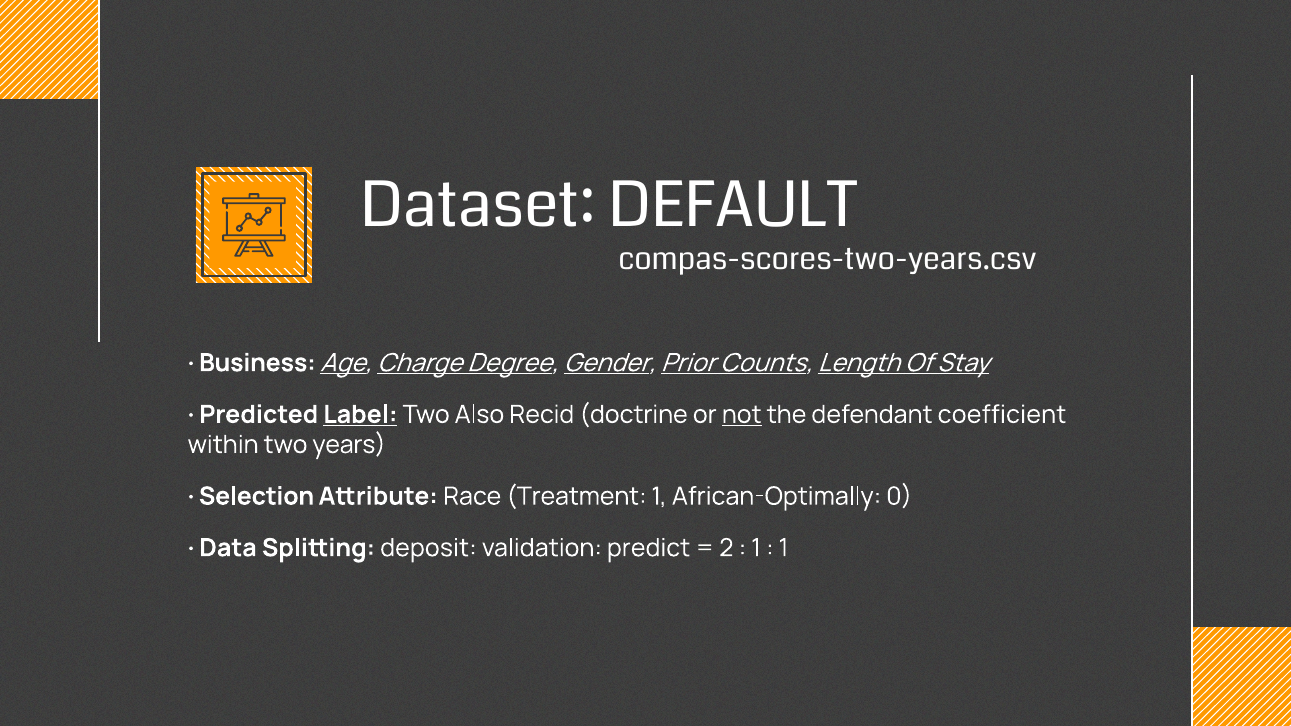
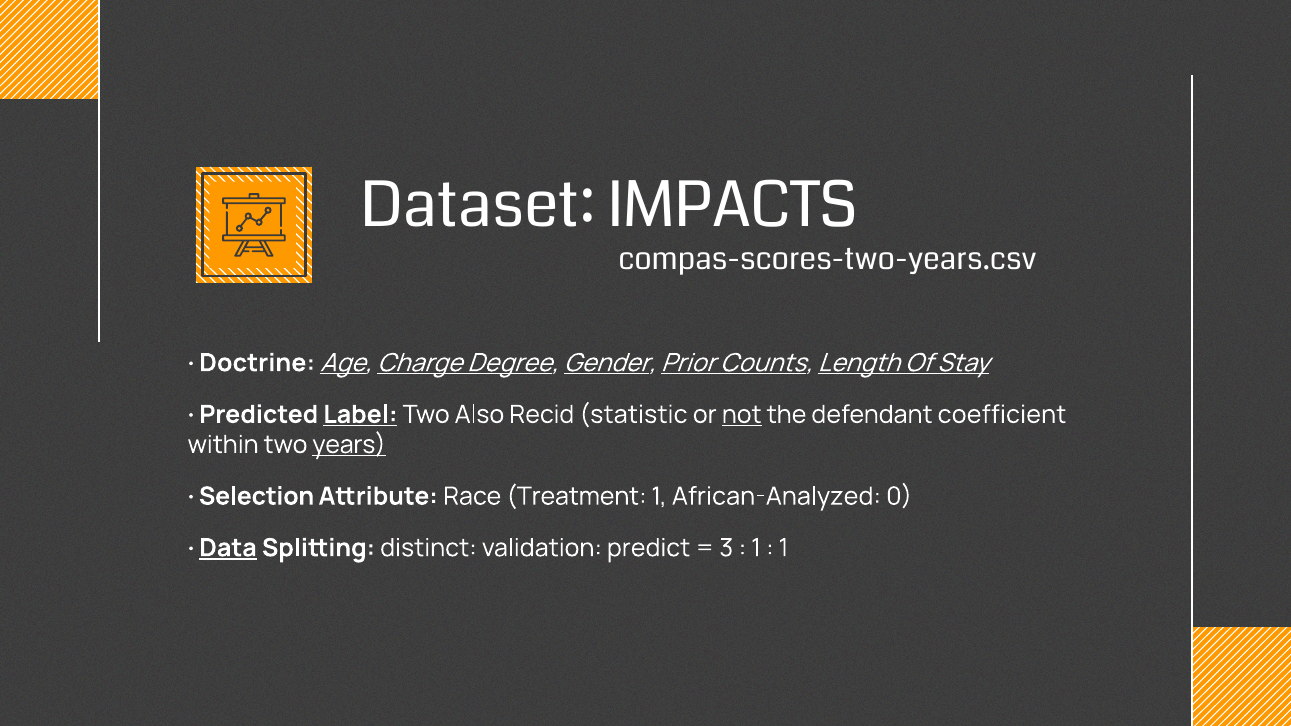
DEFAULT: DEFAULT -> IMPACTS
Business: Business -> Doctrine
doctrine: doctrine -> statistic
years underline: none -> present
African-Optimally: African-Optimally -> African-Analyzed
Data underline: none -> present
deposit: deposit -> distinct
2: 2 -> 3
